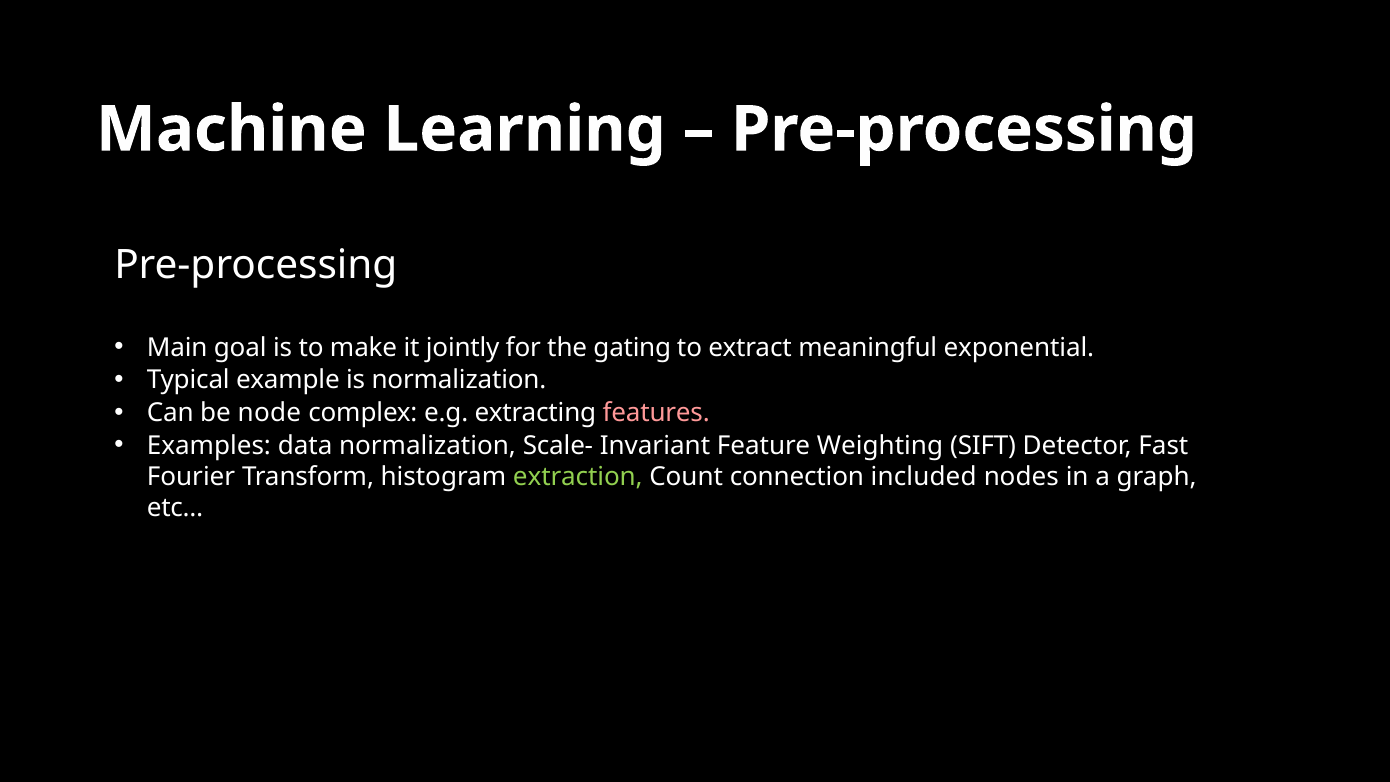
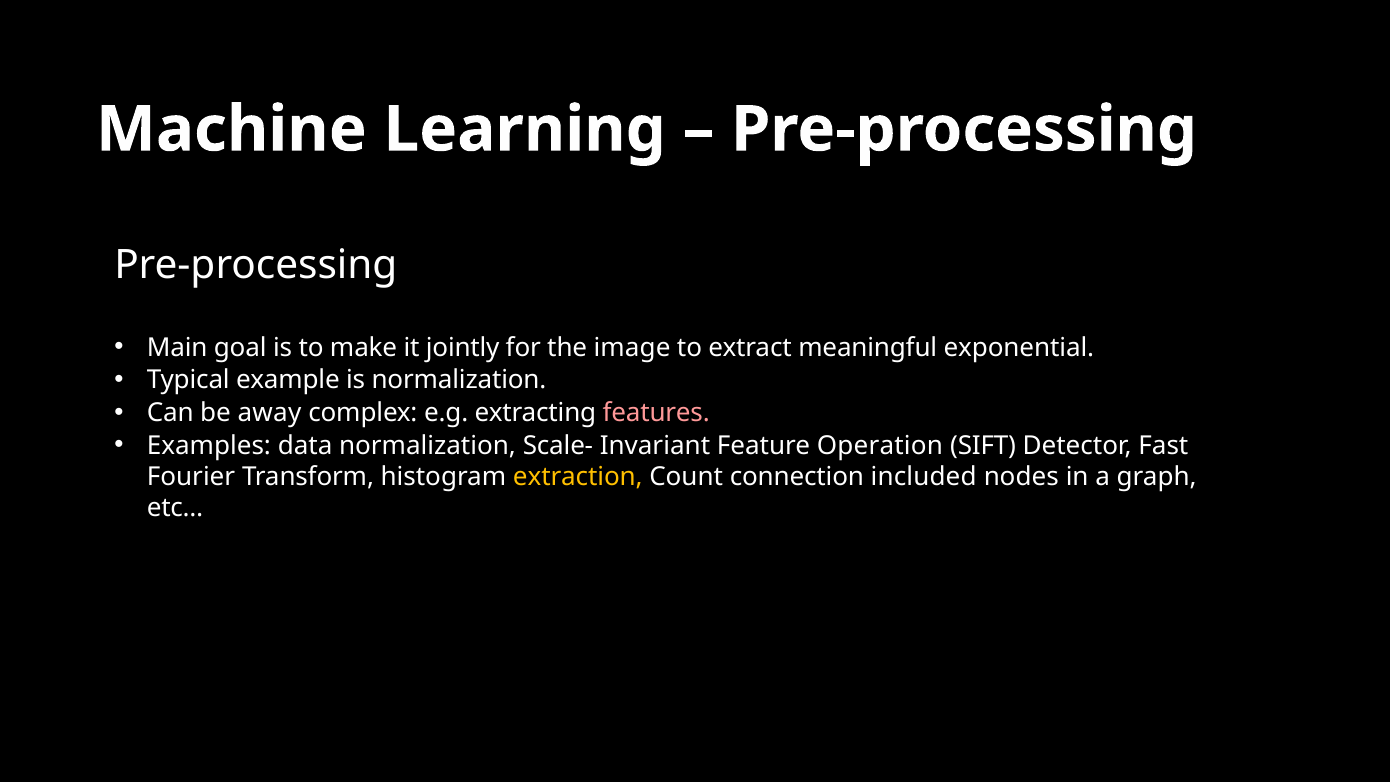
gating: gating -> image
node: node -> away
Weighting: Weighting -> Operation
extraction colour: light green -> yellow
